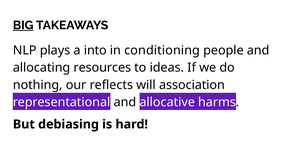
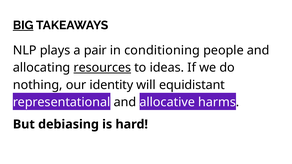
into: into -> pair
resources underline: none -> present
reflects: reflects -> identity
association: association -> equidistant
